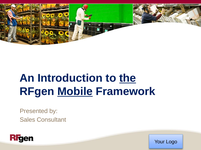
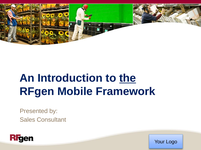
Mobile underline: present -> none
